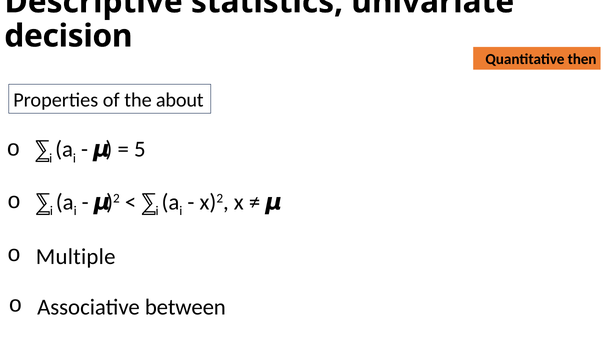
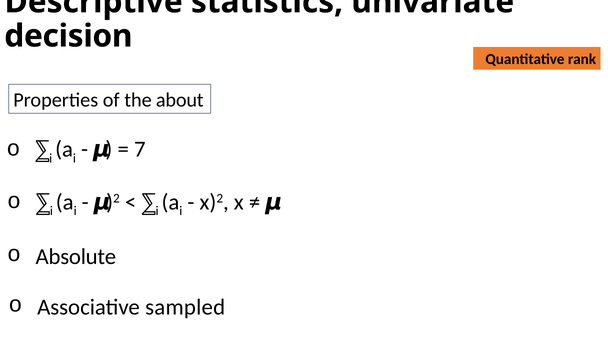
then: then -> rank
5: 5 -> 7
Multiple: Multiple -> Absolute
between: between -> sampled
